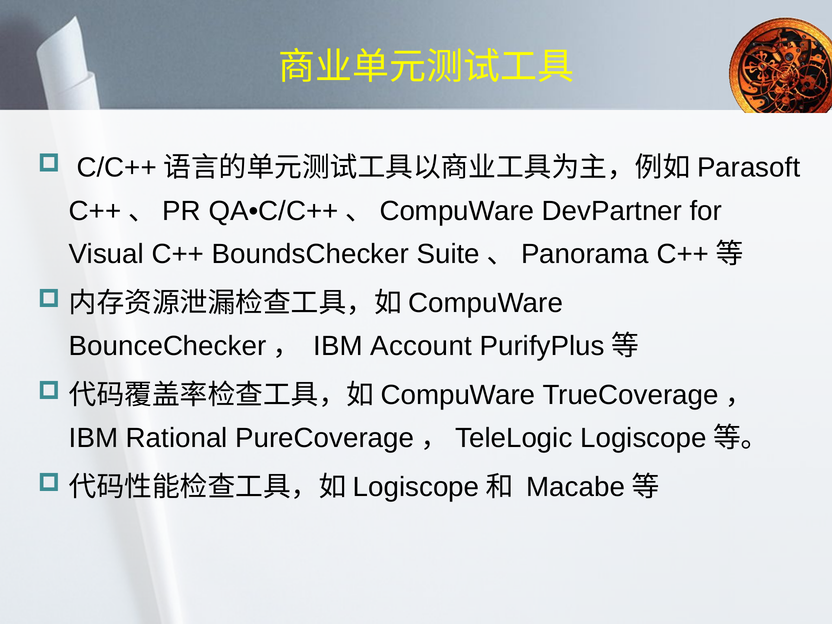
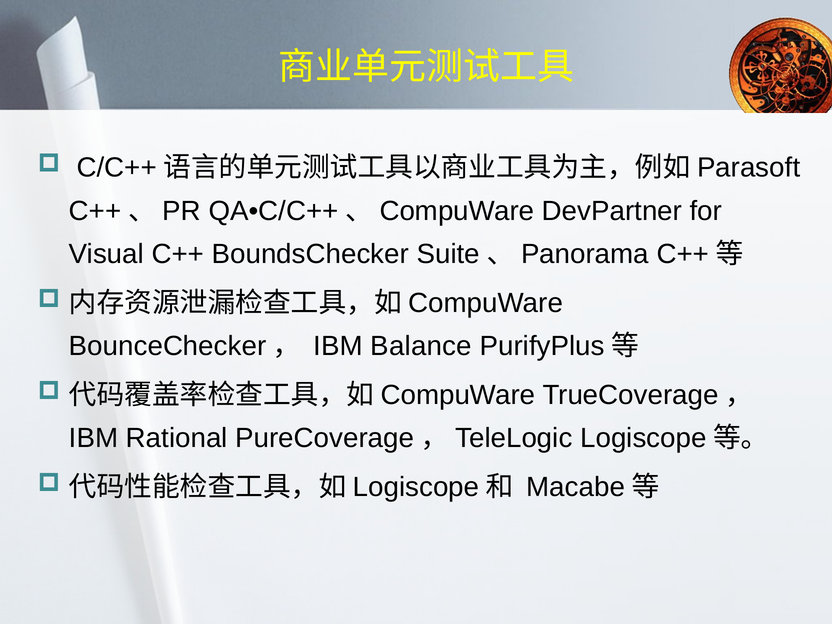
Account: Account -> Balance
